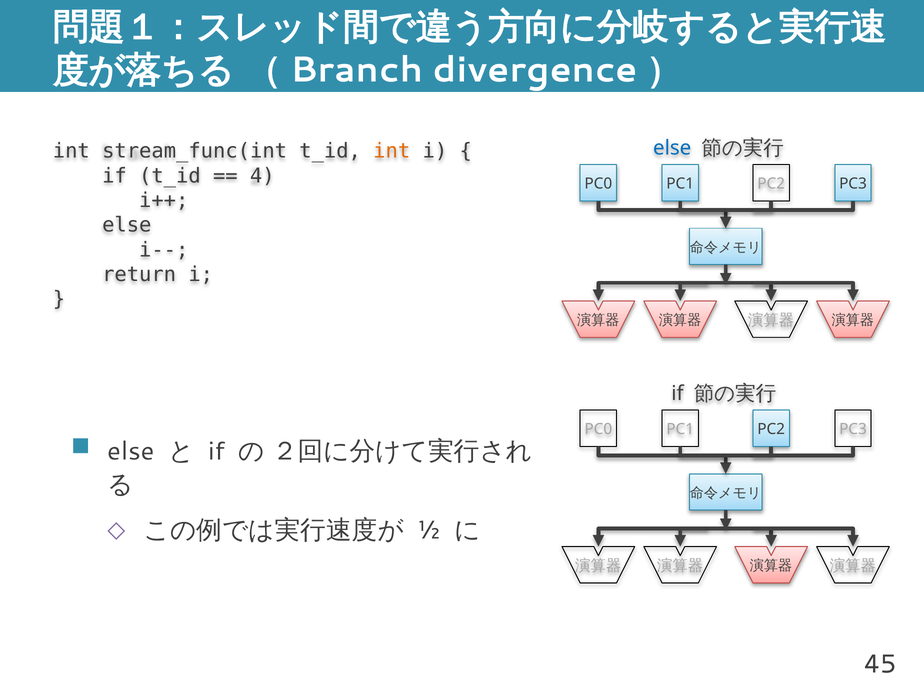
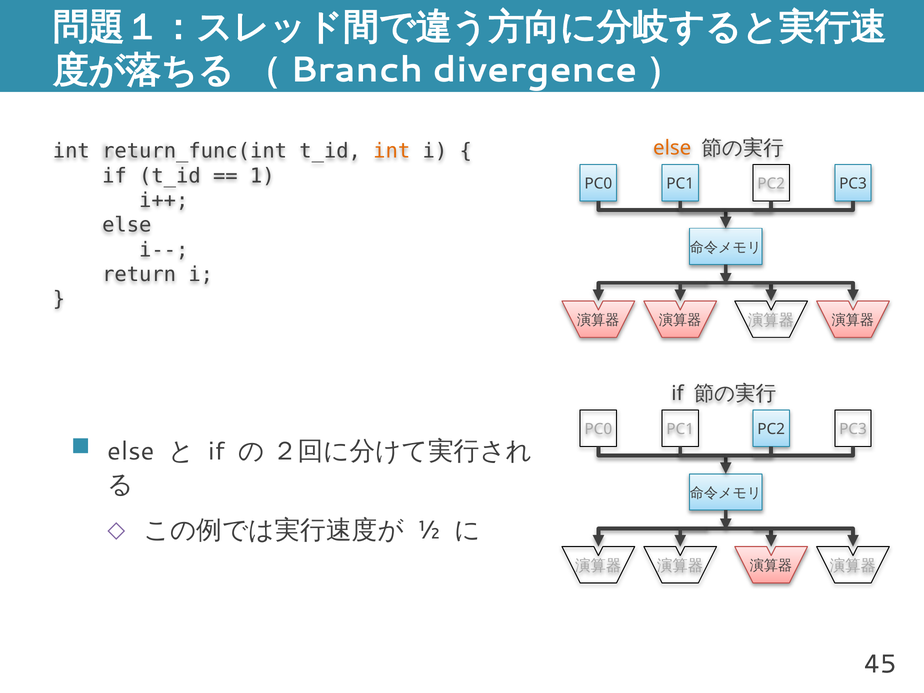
else at (672, 148) colour: blue -> orange
stream_func(int: stream_func(int -> return_func(int
4: 4 -> 1
